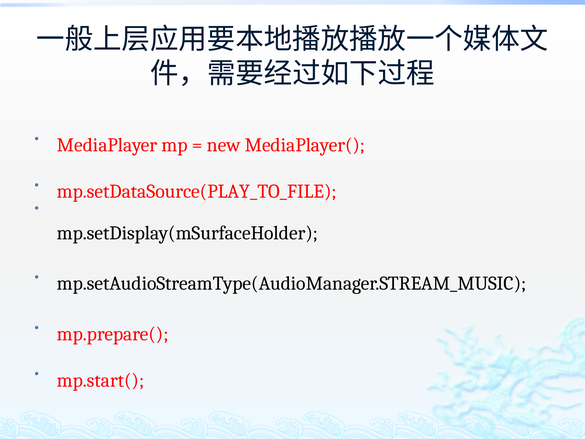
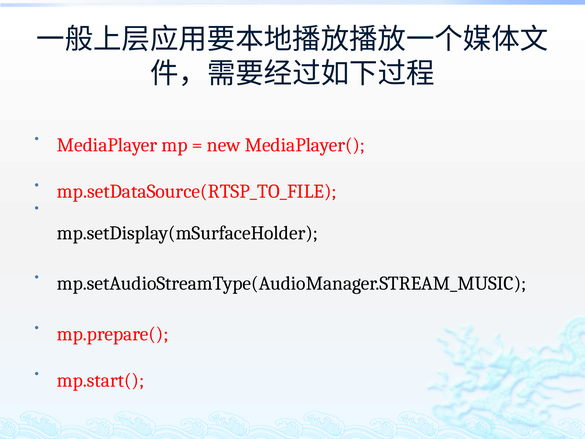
mp.setDataSource(PLAY_TO_FILE: mp.setDataSource(PLAY_TO_FILE -> mp.setDataSource(RTSP_TO_FILE
